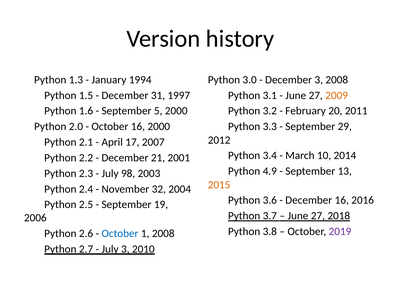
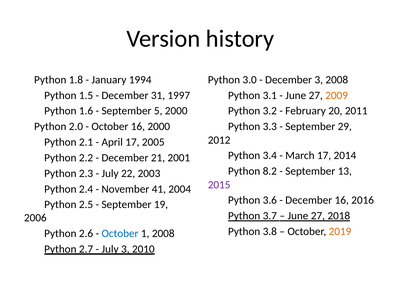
1.3: 1.3 -> 1.8
2007: 2007 -> 2005
March 10: 10 -> 17
4.9: 4.9 -> 8.2
98: 98 -> 22
2015 colour: orange -> purple
32: 32 -> 41
2019 colour: purple -> orange
